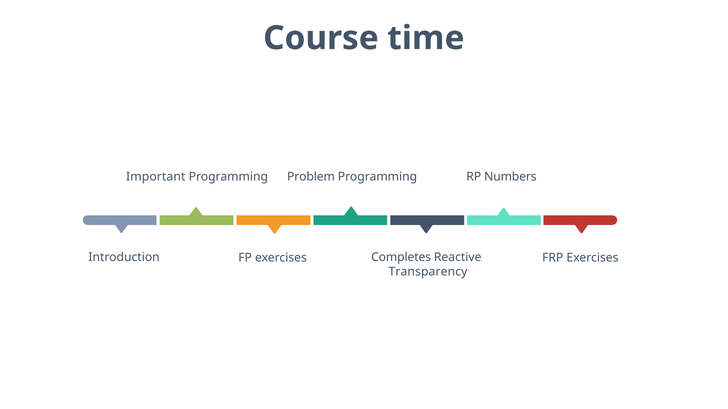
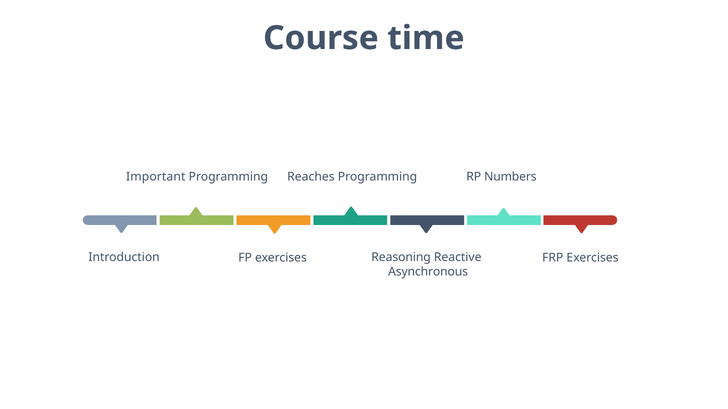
Problem: Problem -> Reaches
Completes: Completes -> Reasoning
Transparency: Transparency -> Asynchronous
